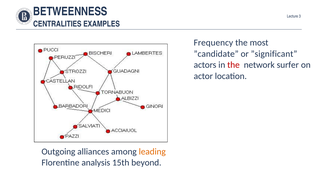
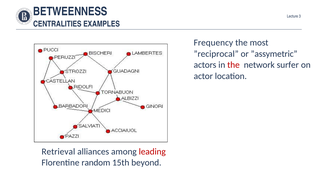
”candidate: ”candidate -> ”reciprocal
”significant: ”significant -> ”assymetric
Outgoing: Outgoing -> Retrieval
leading colour: orange -> red
analysis: analysis -> random
